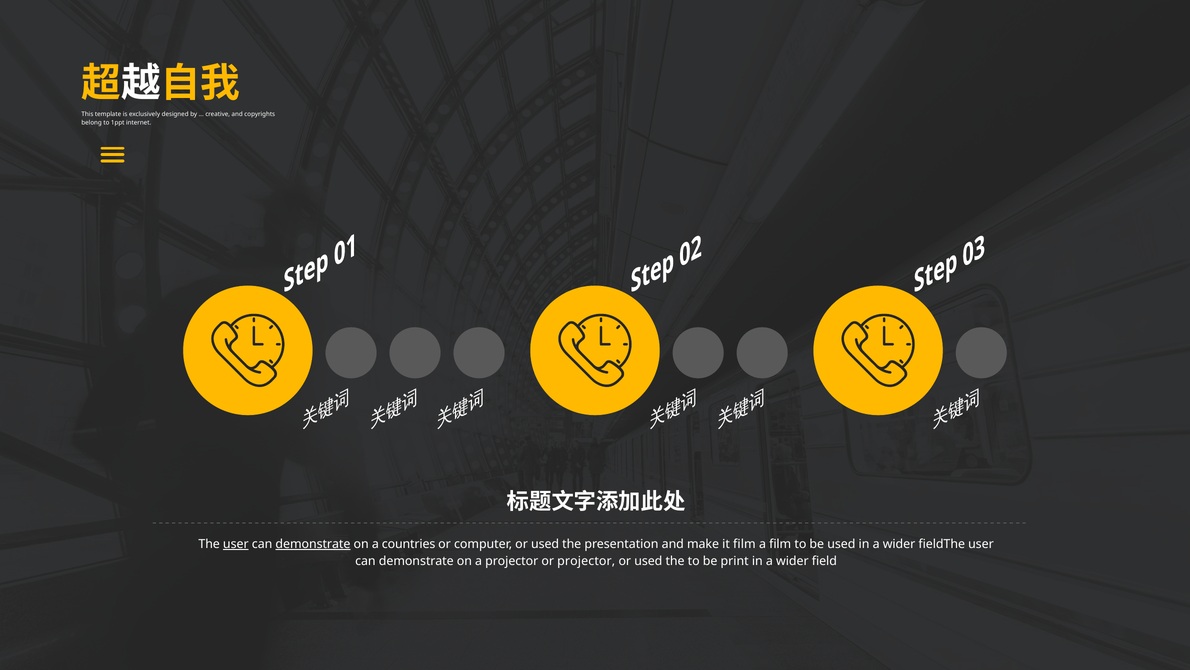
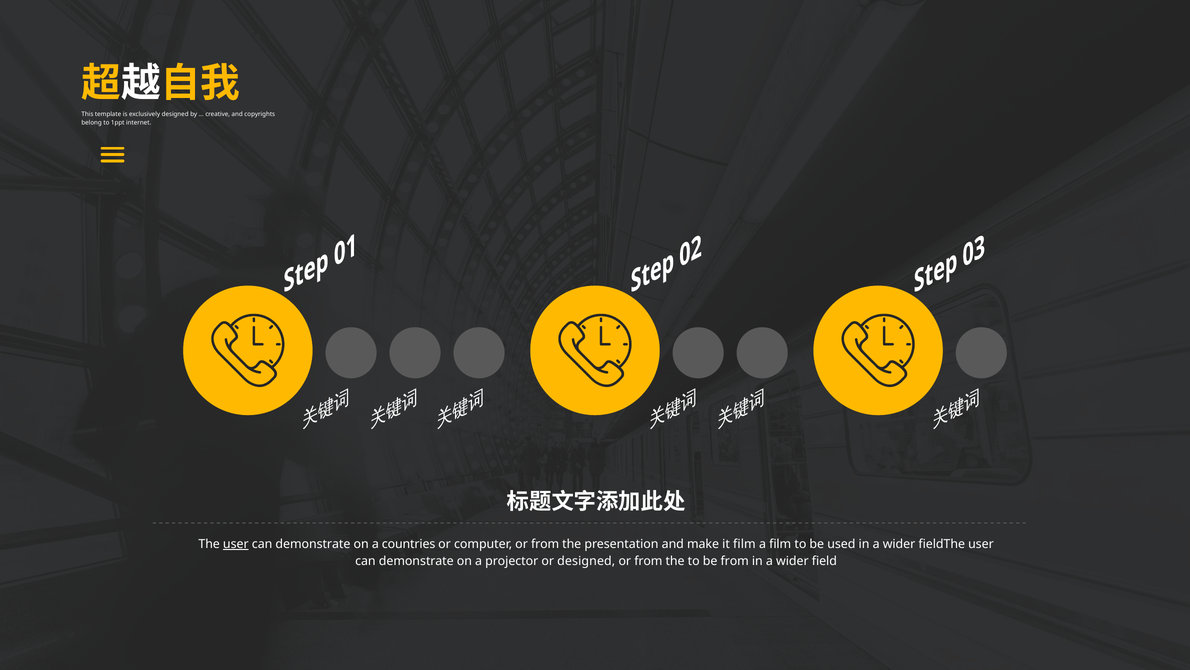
demonstrate at (313, 544) underline: present -> none
computer or used: used -> from
or projector: projector -> designed
used at (648, 561): used -> from
be print: print -> from
